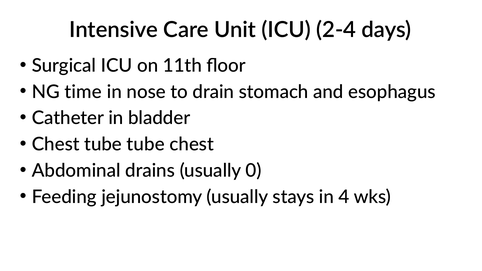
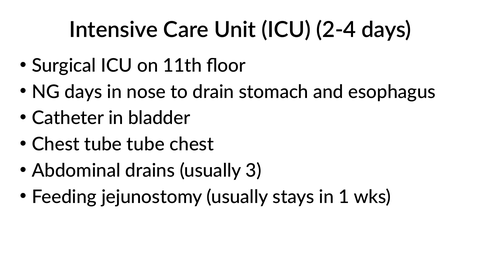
NG time: time -> days
0: 0 -> 3
4: 4 -> 1
